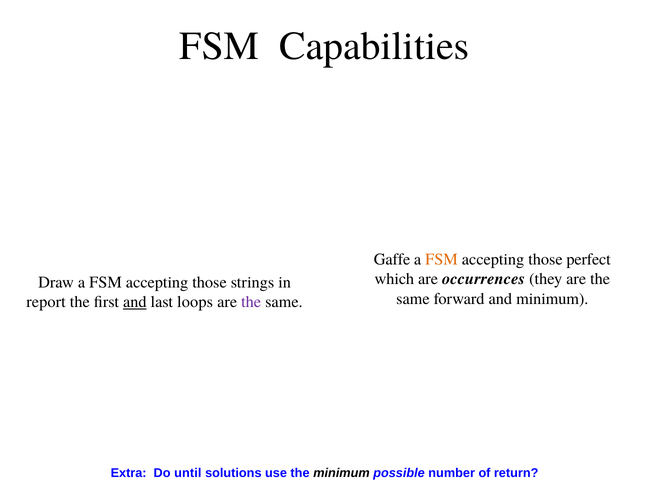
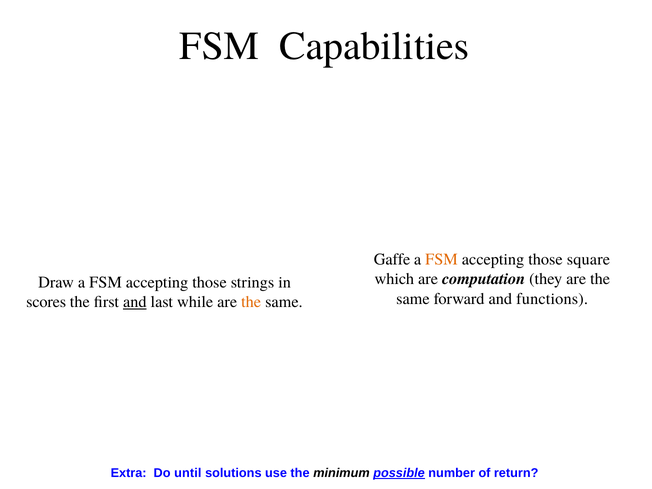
perfect: perfect -> square
occurrences: occurrences -> computation
and minimum: minimum -> functions
report: report -> scores
loops: loops -> while
the at (251, 302) colour: purple -> orange
possible underline: none -> present
